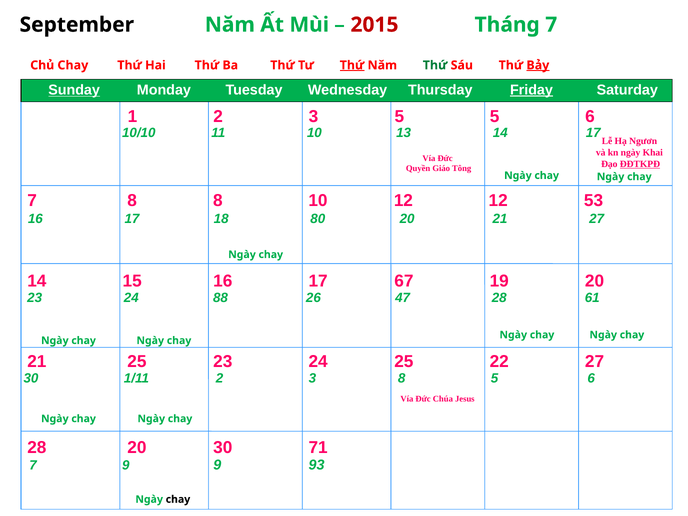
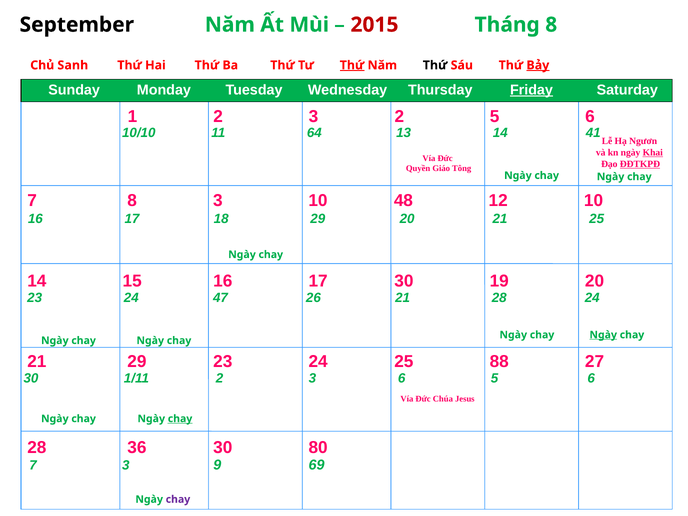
Tháng 7: 7 -> 8
Chủ Chay: Chay -> Sanh
Thứ at (435, 65) colour: green -> black
Sunday underline: present -> none
3 5: 5 -> 2
11 10: 10 -> 64
14 17: 17 -> 41
Khai underline: none -> present
8 8: 8 -> 3
10 12: 12 -> 48
12 53: 53 -> 10
18 80: 80 -> 29
21 27: 27 -> 25
17 67: 67 -> 30
88: 88 -> 47
26 47: 47 -> 21
28 61: 61 -> 24
Ngày at (603, 335) underline: none -> present
21 25: 25 -> 29
22: 22 -> 88
3 8: 8 -> 6
chay at (180, 419) underline: none -> present
28 20: 20 -> 36
71: 71 -> 80
7 9: 9 -> 3
93: 93 -> 69
chay at (178, 499) colour: black -> purple
